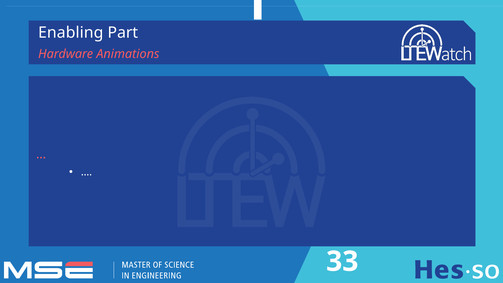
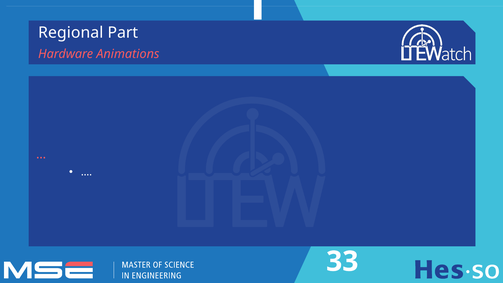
Enabling: Enabling -> Regional
